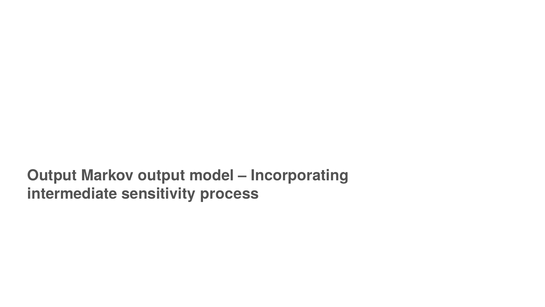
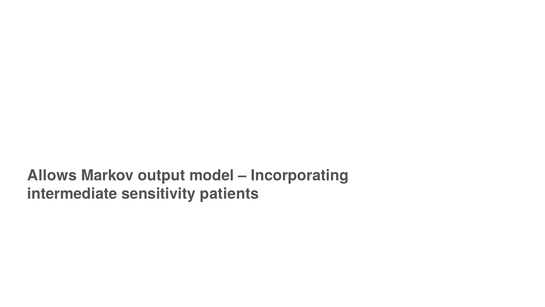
Output at (52, 175): Output -> Allows
process: process -> patients
